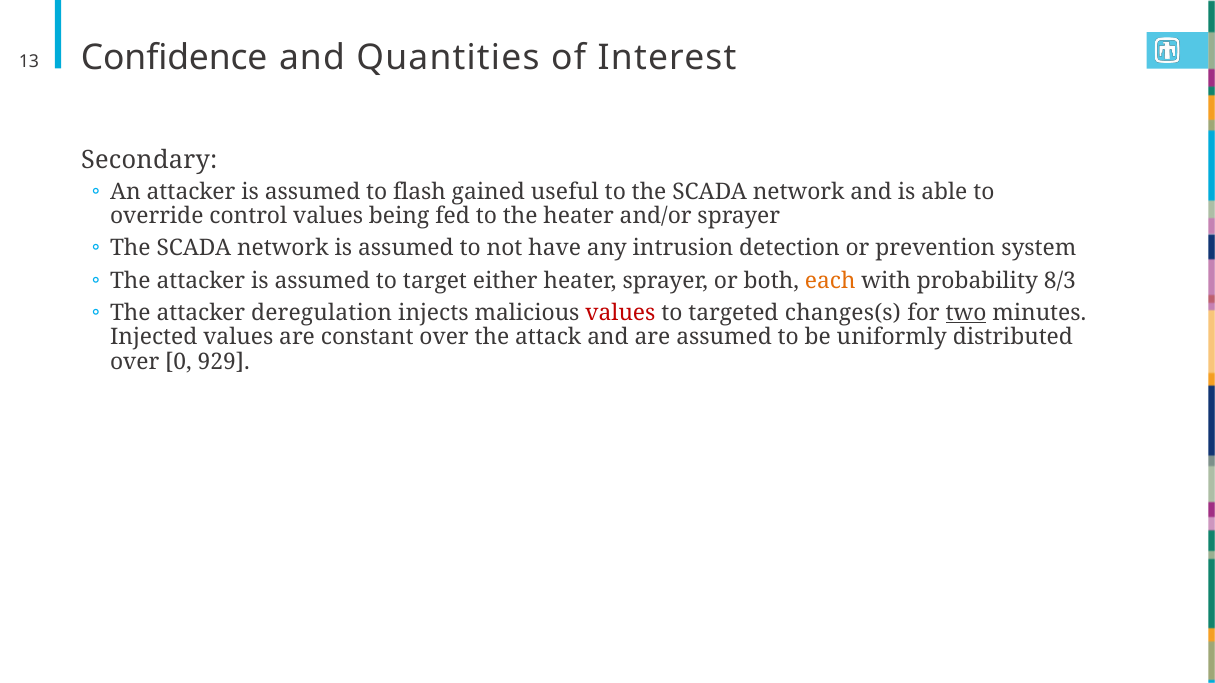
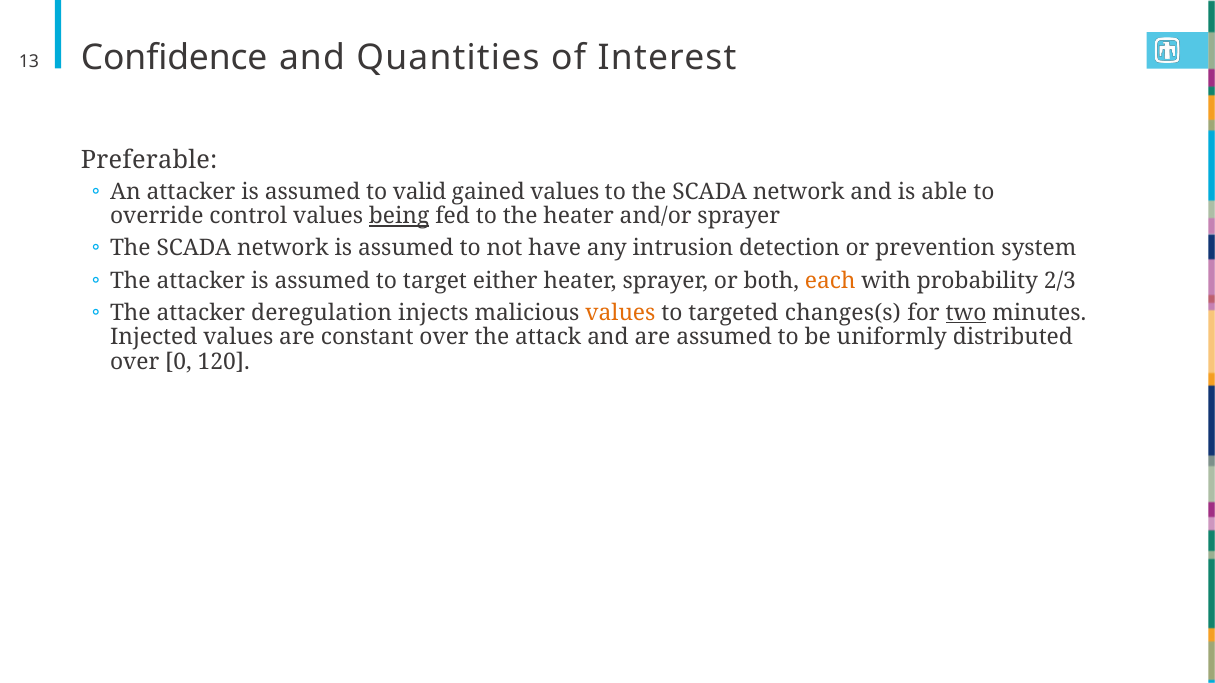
Secondary: Secondary -> Preferable
flash: flash -> valid
gained useful: useful -> values
being underline: none -> present
8/3: 8/3 -> 2/3
values at (620, 313) colour: red -> orange
929: 929 -> 120
